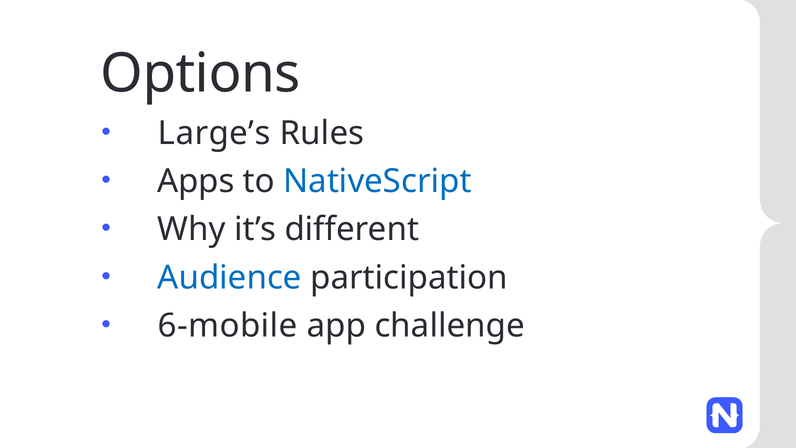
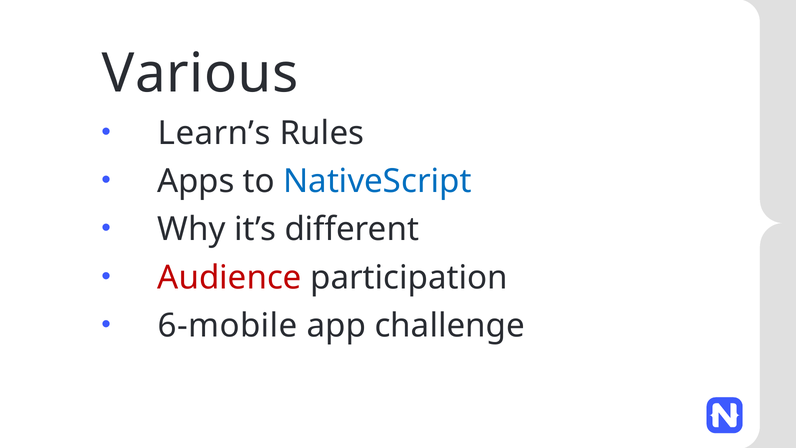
Options: Options -> Various
Large’s: Large’s -> Learn’s
Audience colour: blue -> red
